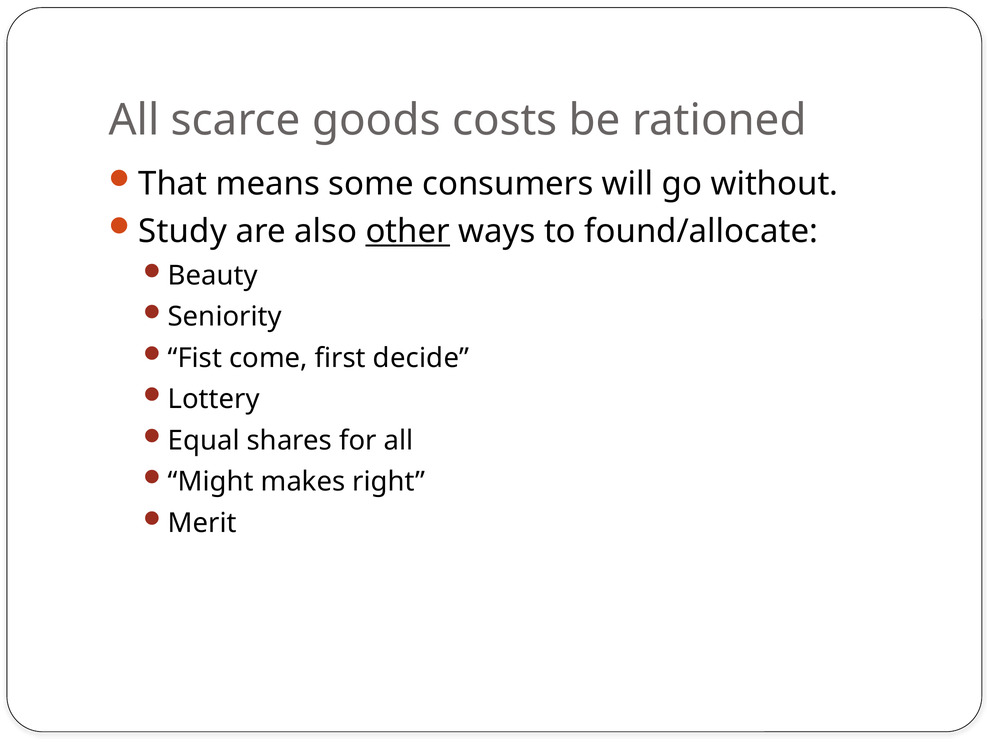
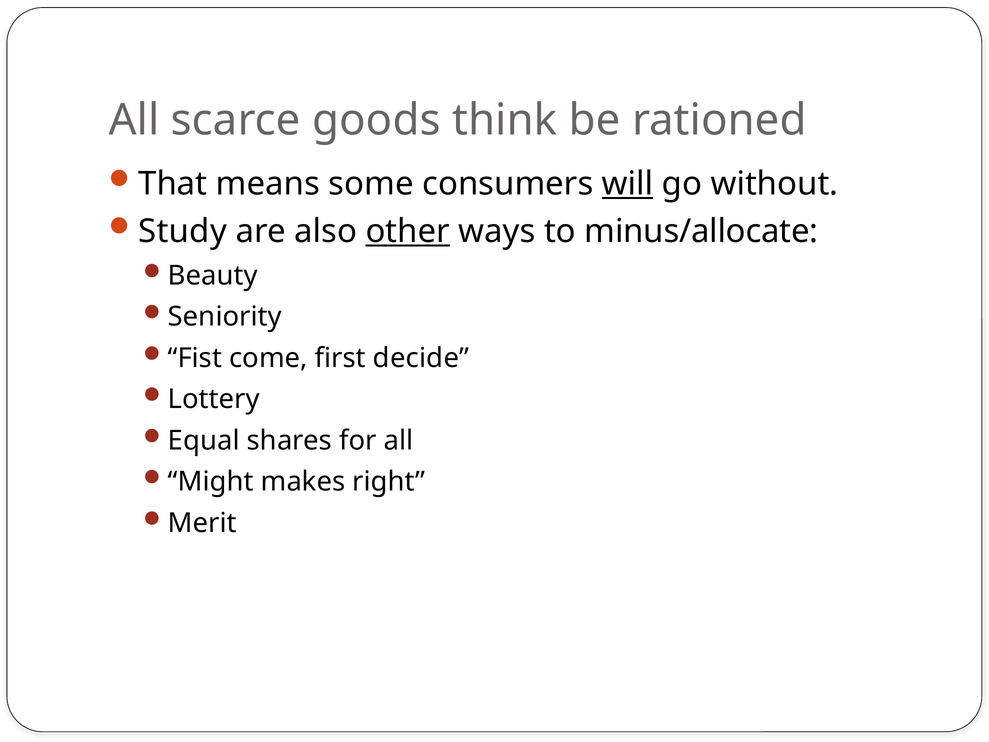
costs: costs -> think
will underline: none -> present
found/allocate: found/allocate -> minus/allocate
